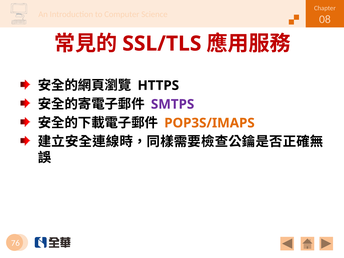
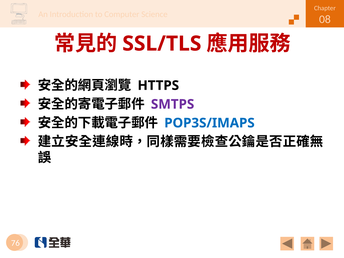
POP3S/IMAPS colour: orange -> blue
